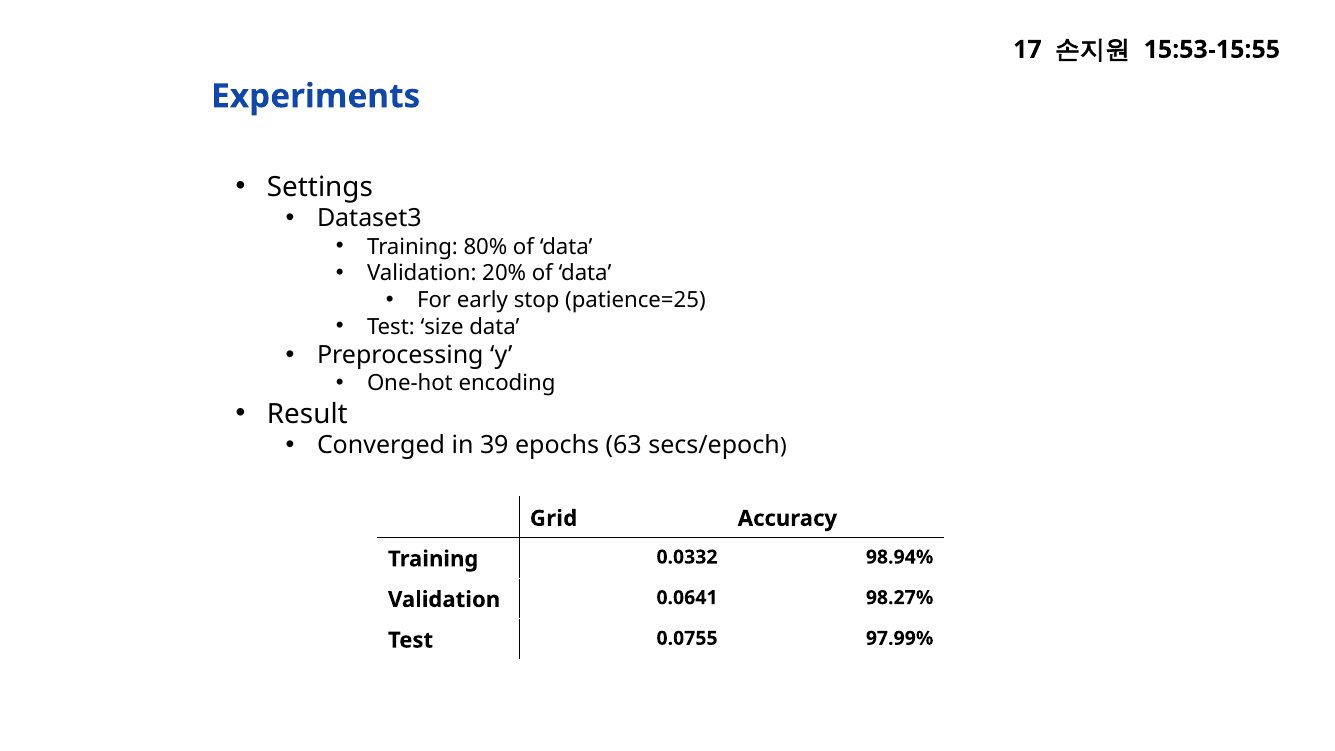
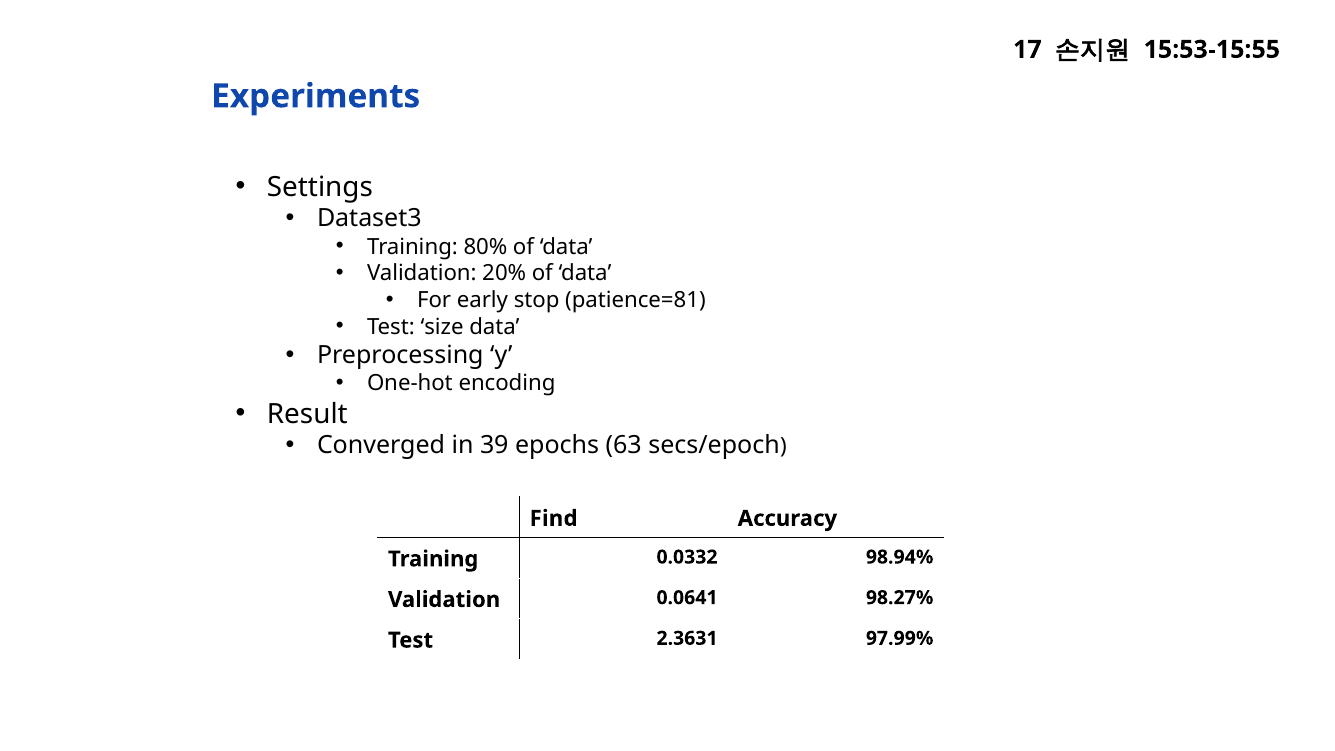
patience=25: patience=25 -> patience=81
Grid: Grid -> Find
0.0755: 0.0755 -> 2.3631
